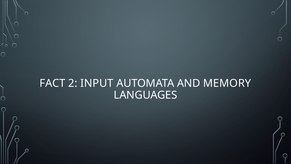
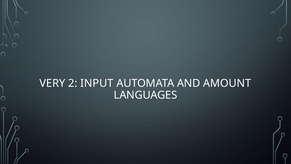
FACT: FACT -> VERY
MEMORY: MEMORY -> AMOUNT
